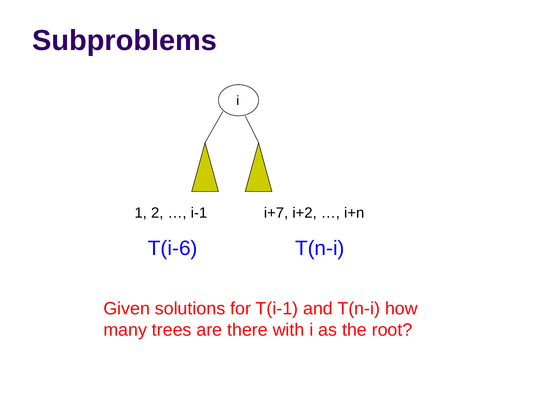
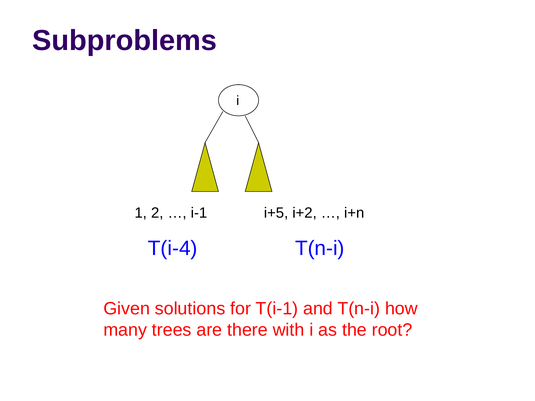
i+7: i+7 -> i+5
T(i-6: T(i-6 -> T(i-4
